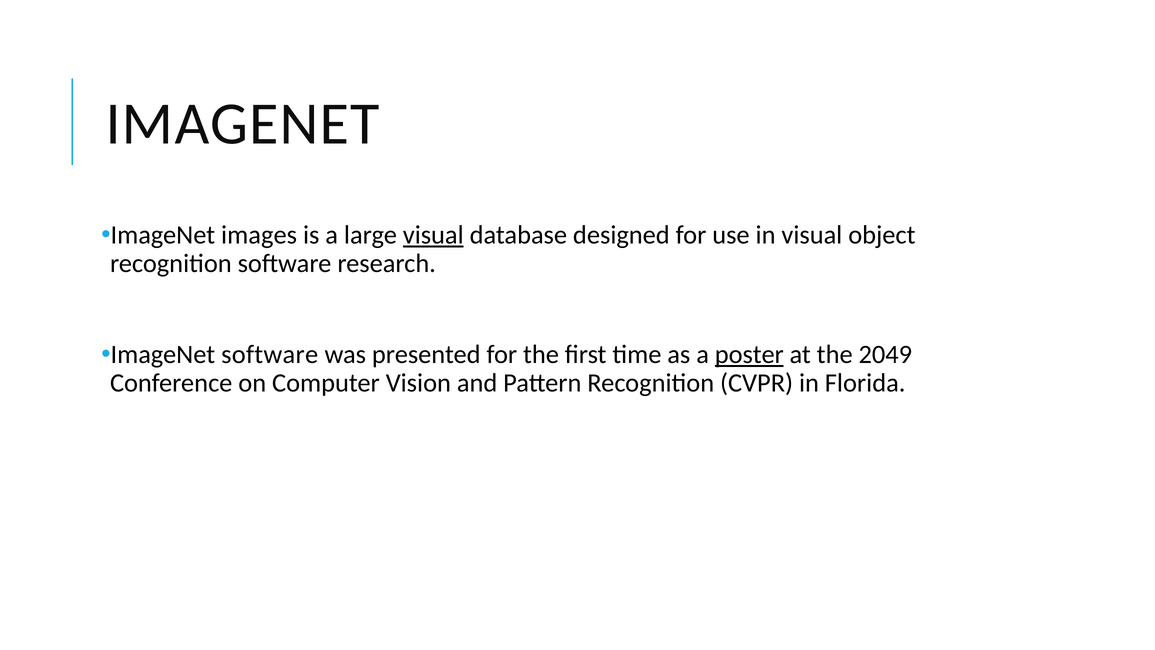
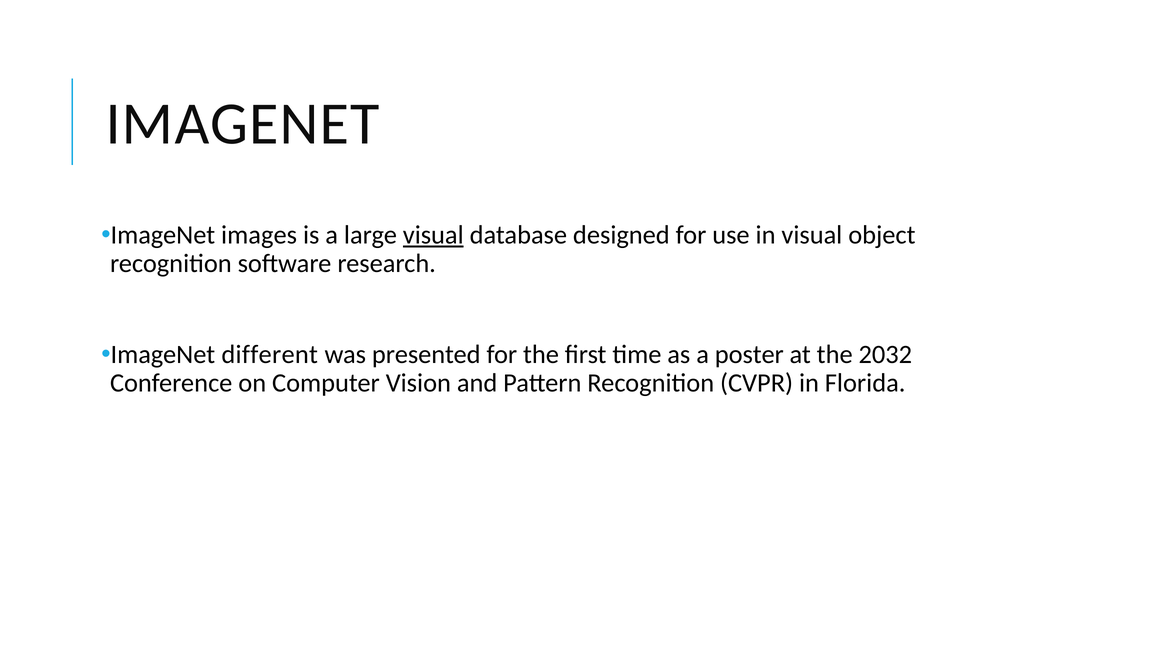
ImageNet software: software -> different
poster underline: present -> none
2049: 2049 -> 2032
